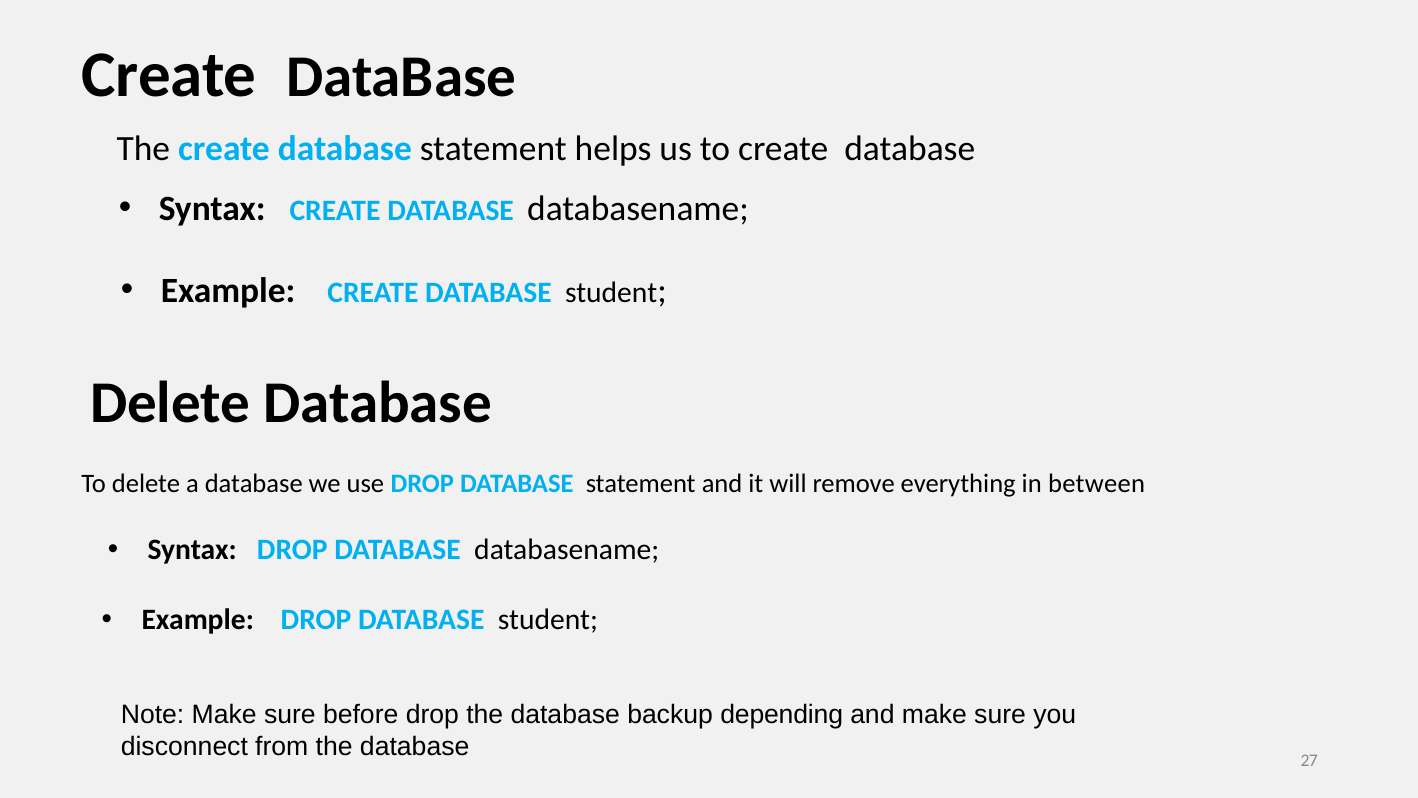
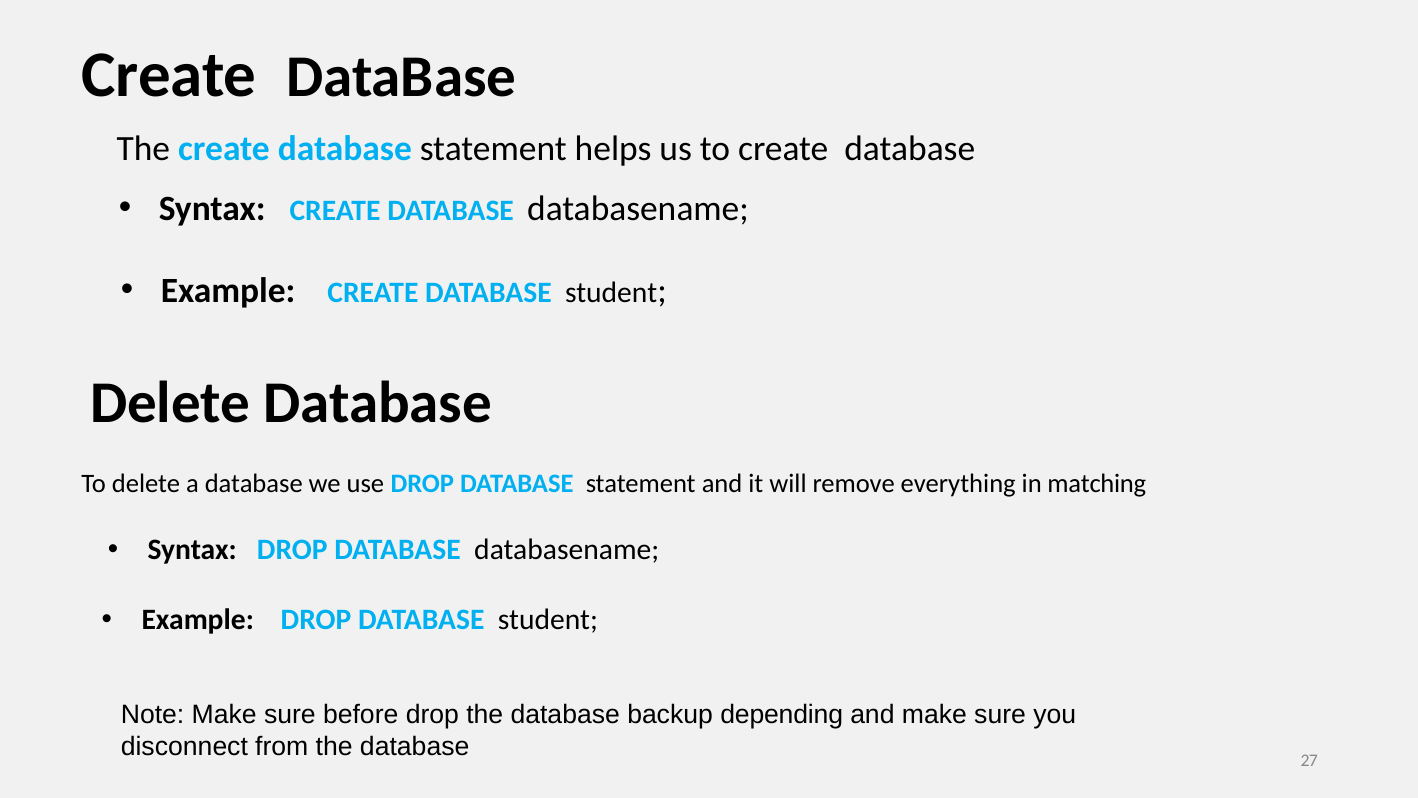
between: between -> matching
